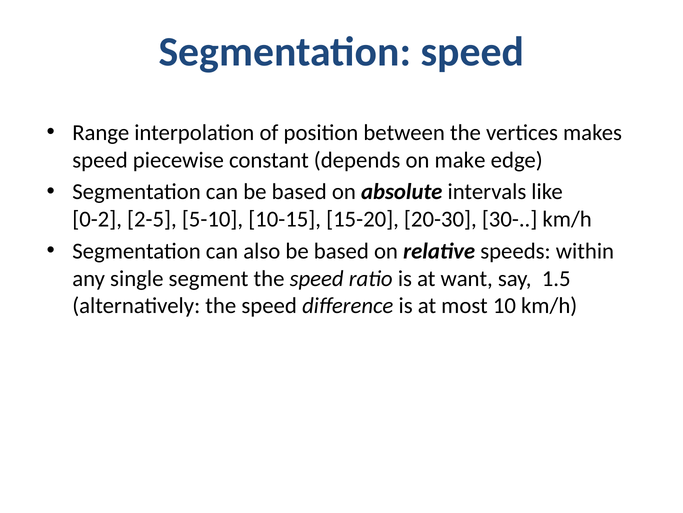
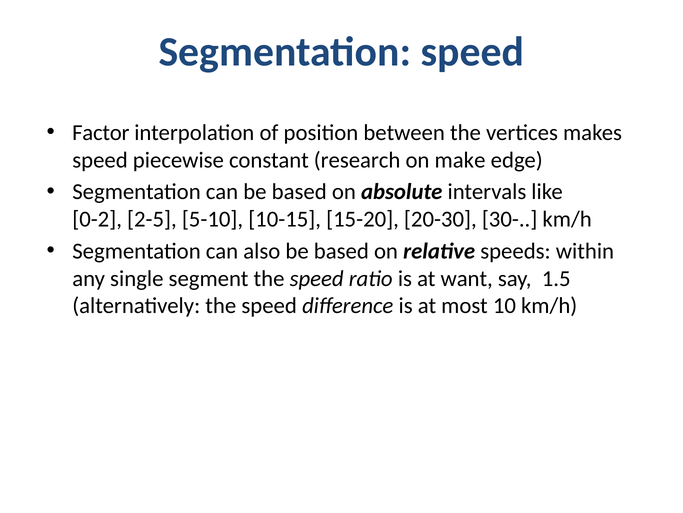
Range: Range -> Factor
depends: depends -> research
